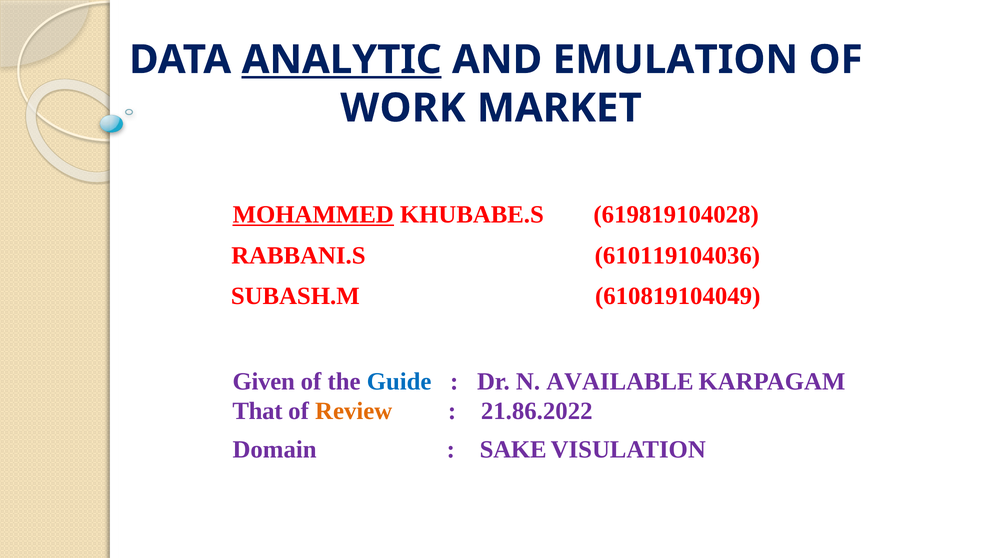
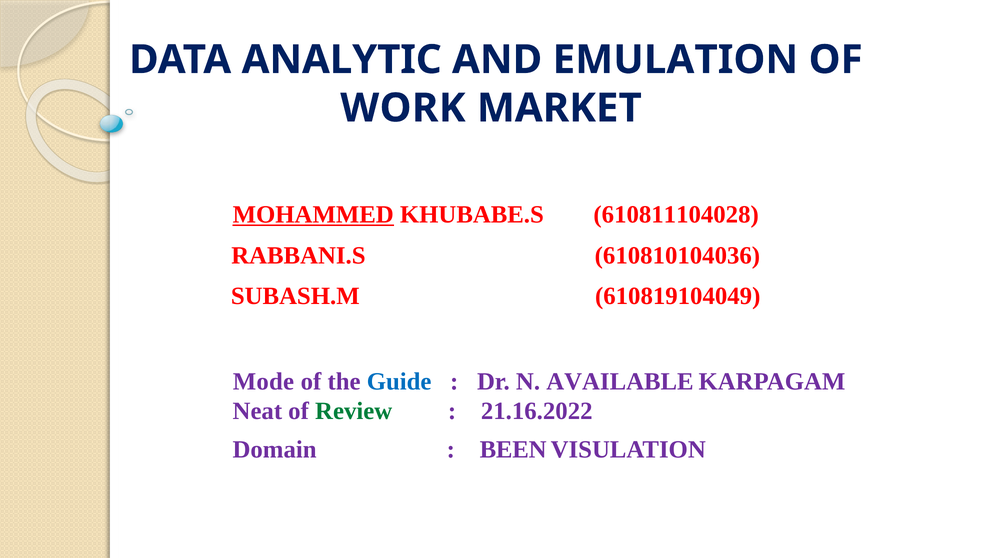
ANALYTIC underline: present -> none
619819104028: 619819104028 -> 610811104028
610119104036: 610119104036 -> 610810104036
Given: Given -> Mode
That: That -> Neat
Review colour: orange -> green
21.86.2022: 21.86.2022 -> 21.16.2022
SAKE: SAKE -> BEEN
